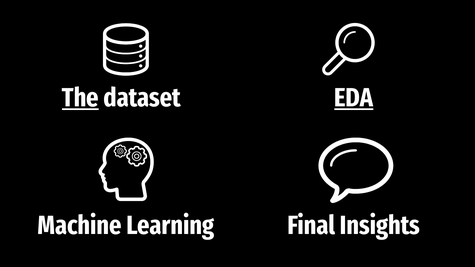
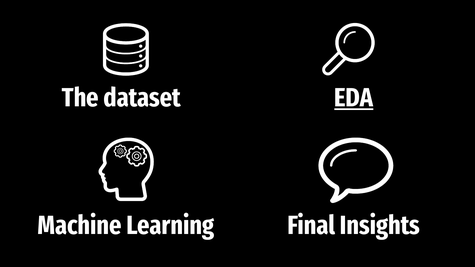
The underline: present -> none
